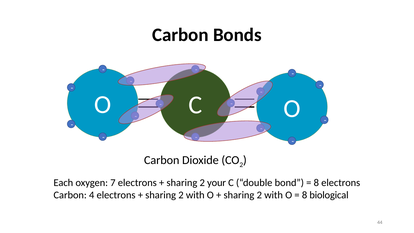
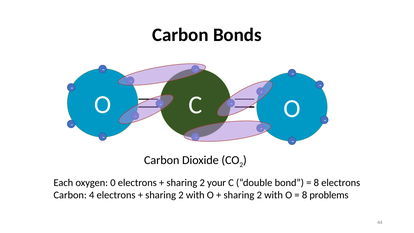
7: 7 -> 0
biological: biological -> problems
